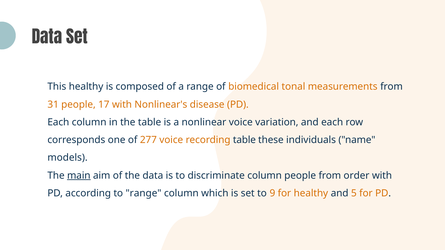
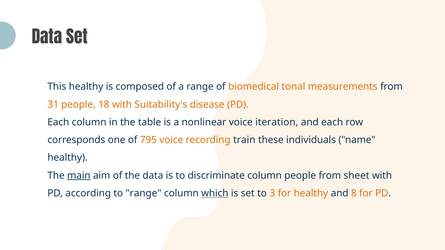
17: 17 -> 18
Nonlinear's: Nonlinear's -> Suitability's
variation: variation -> iteration
277: 277 -> 795
recording table: table -> train
models at (68, 158): models -> healthy
order: order -> sheet
which underline: none -> present
9: 9 -> 3
5: 5 -> 8
